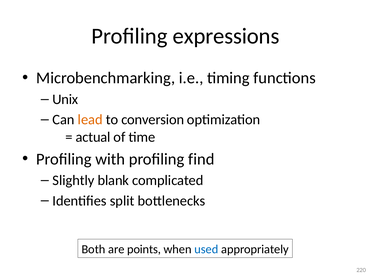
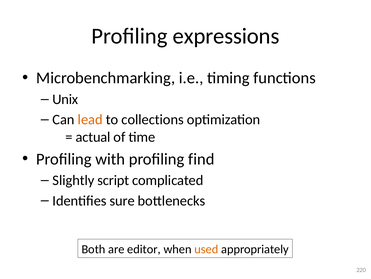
conversion: conversion -> collections
blank: blank -> script
split: split -> sure
points: points -> editor
used colour: blue -> orange
